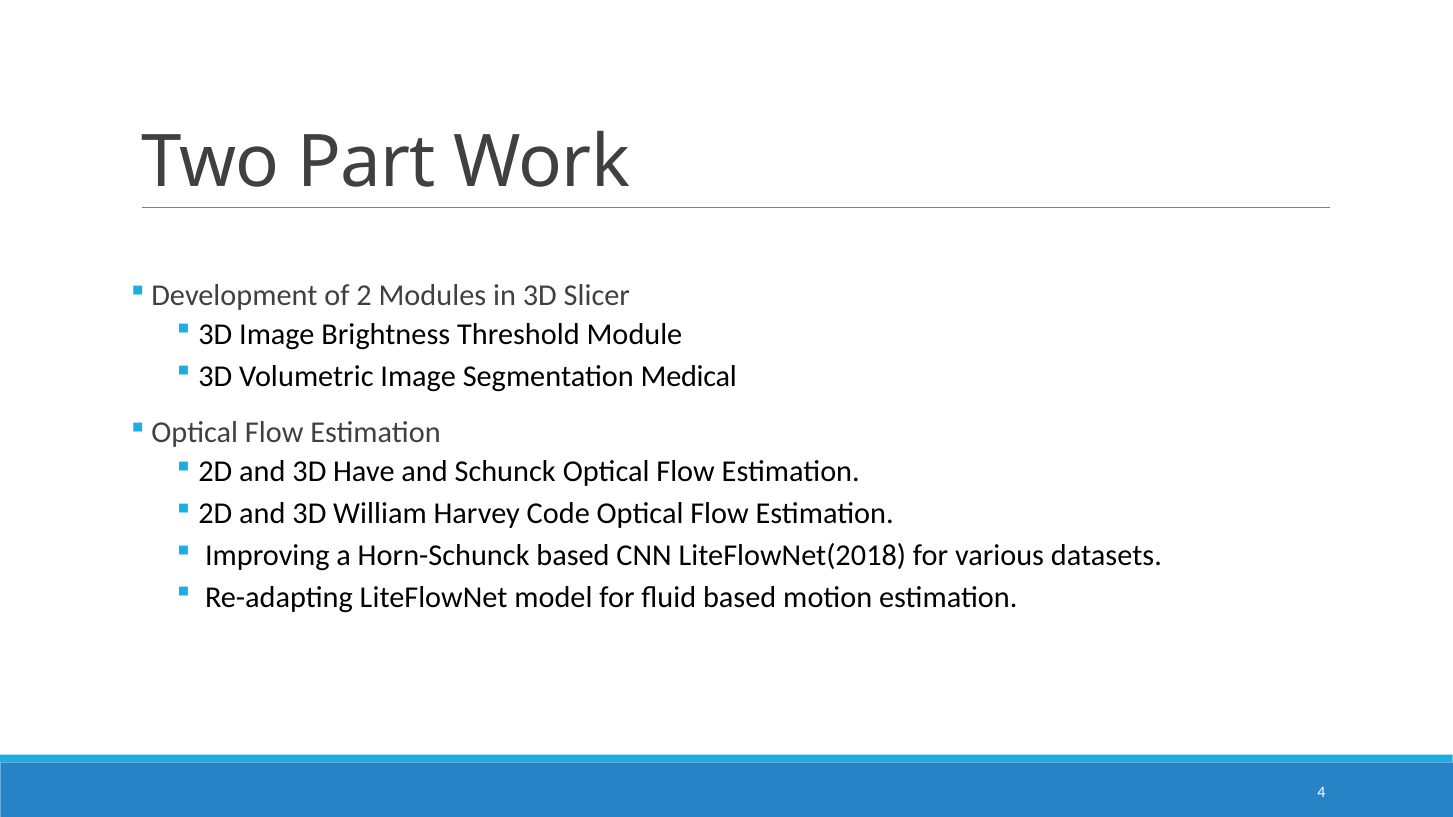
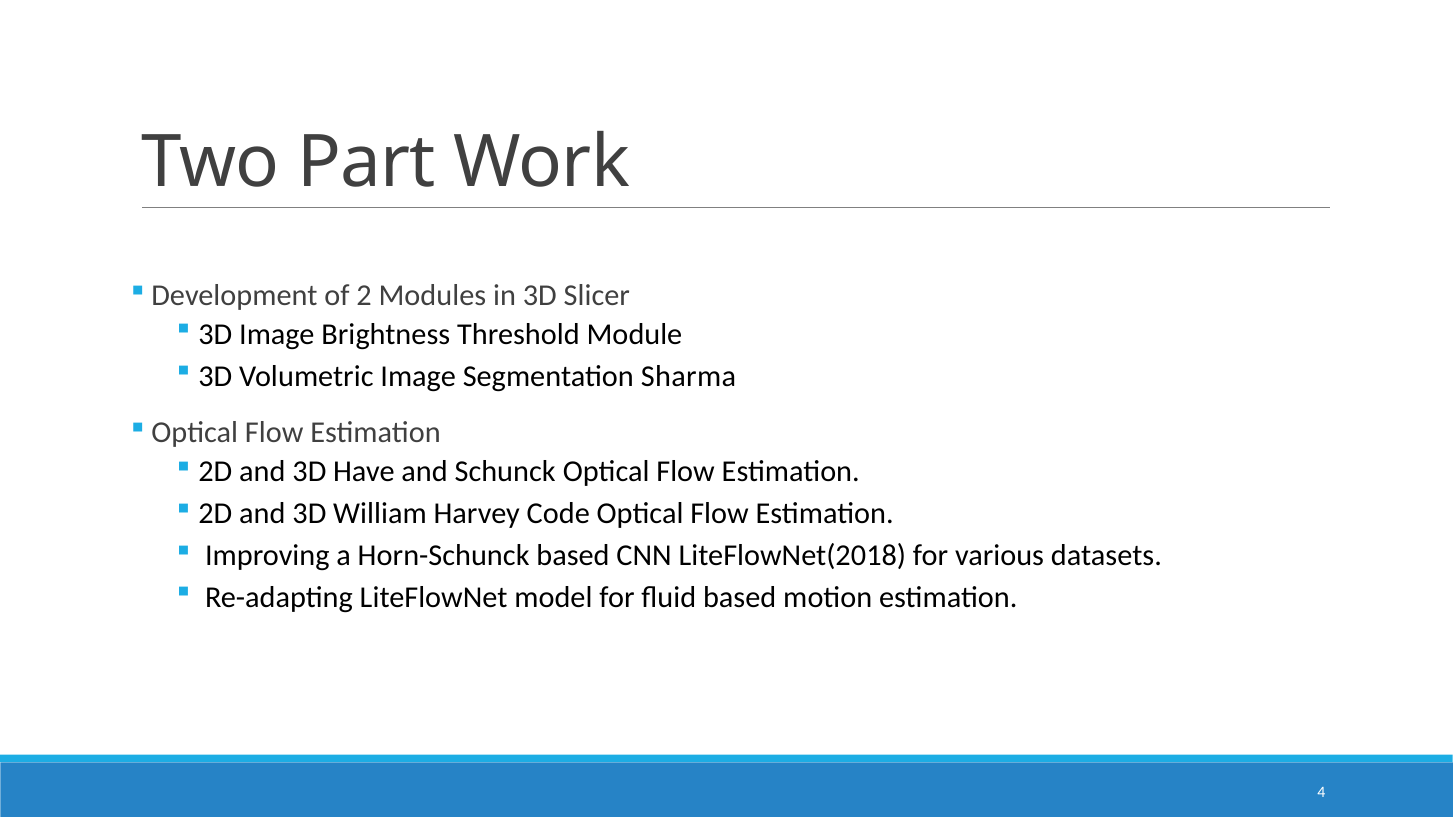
Medical: Medical -> Sharma
